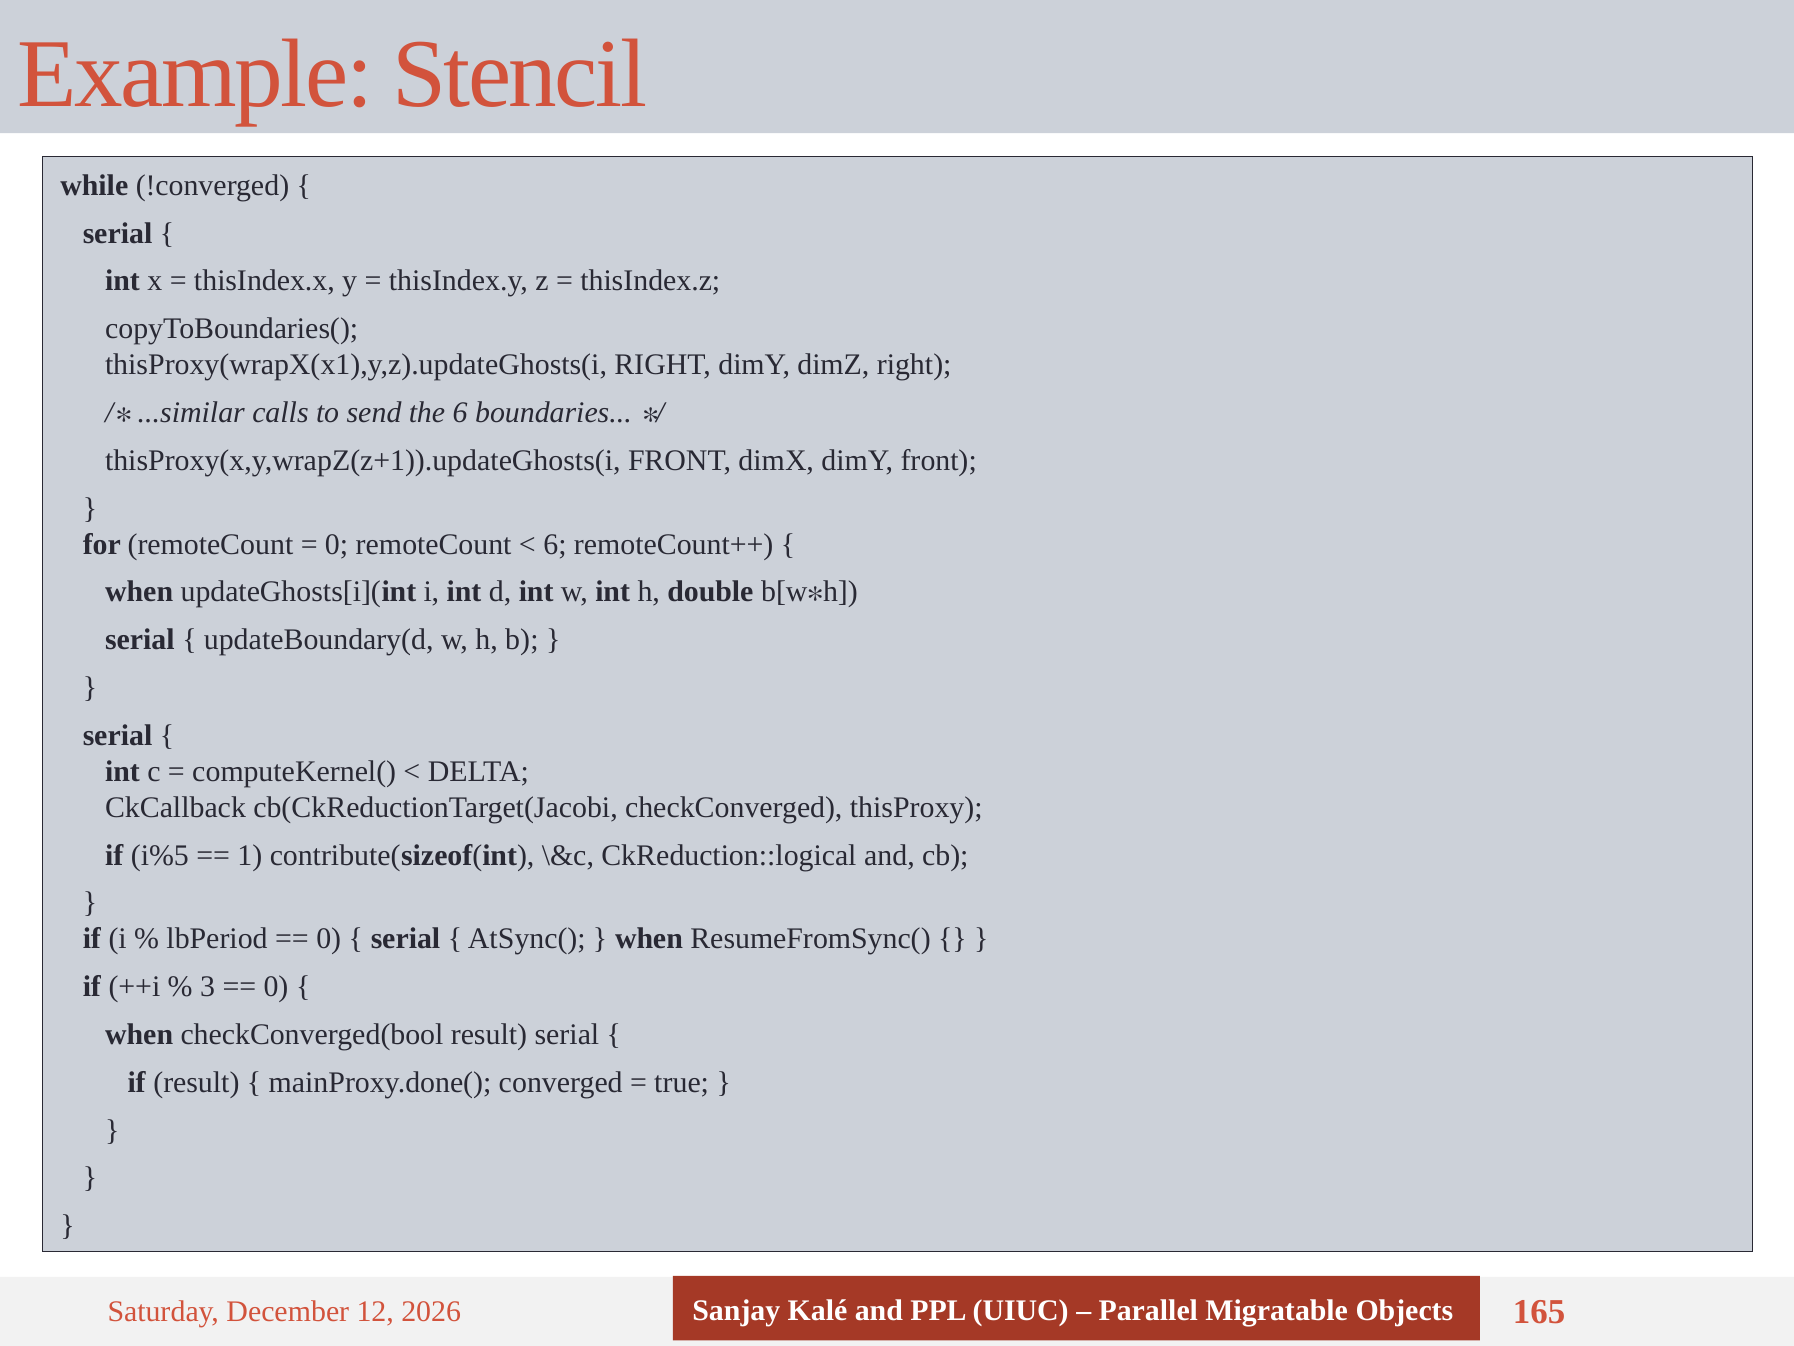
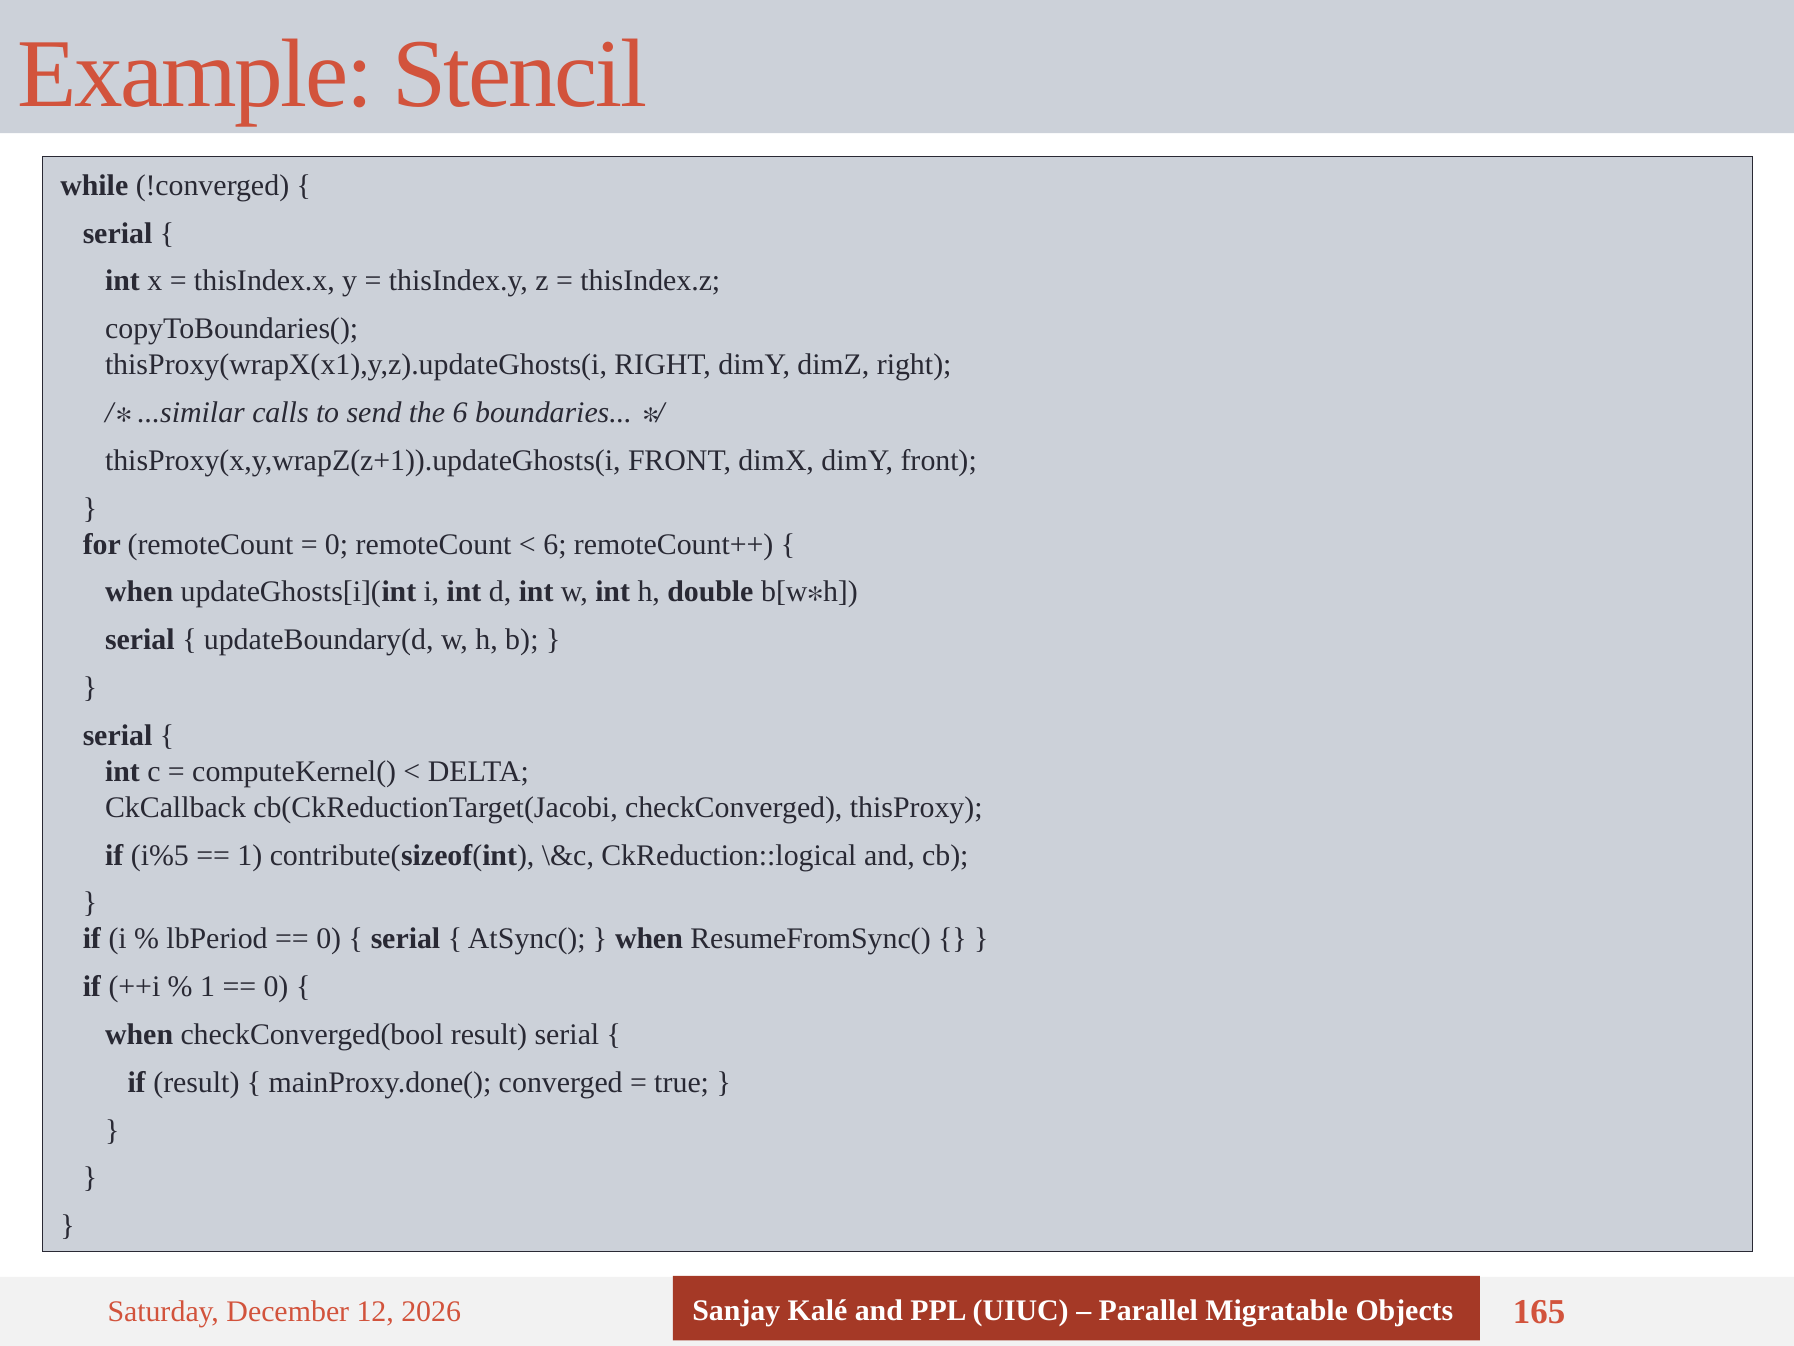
3 at (208, 986): 3 -> 1
